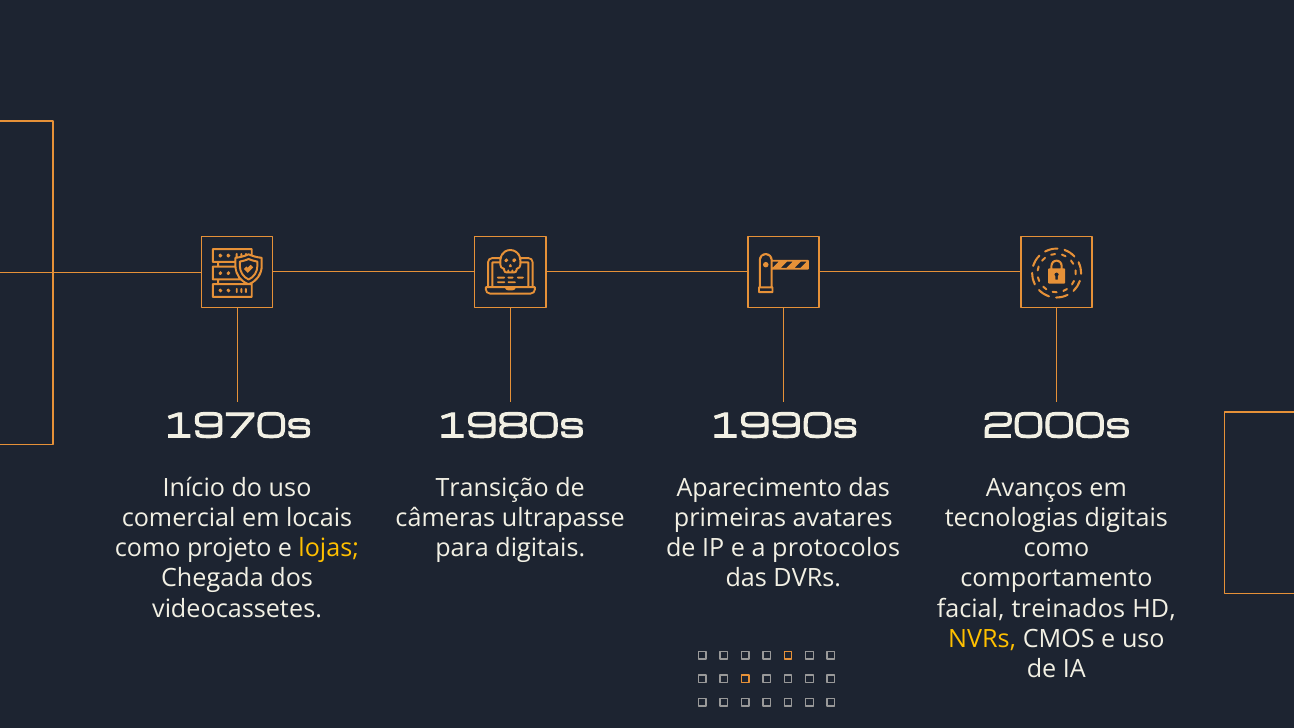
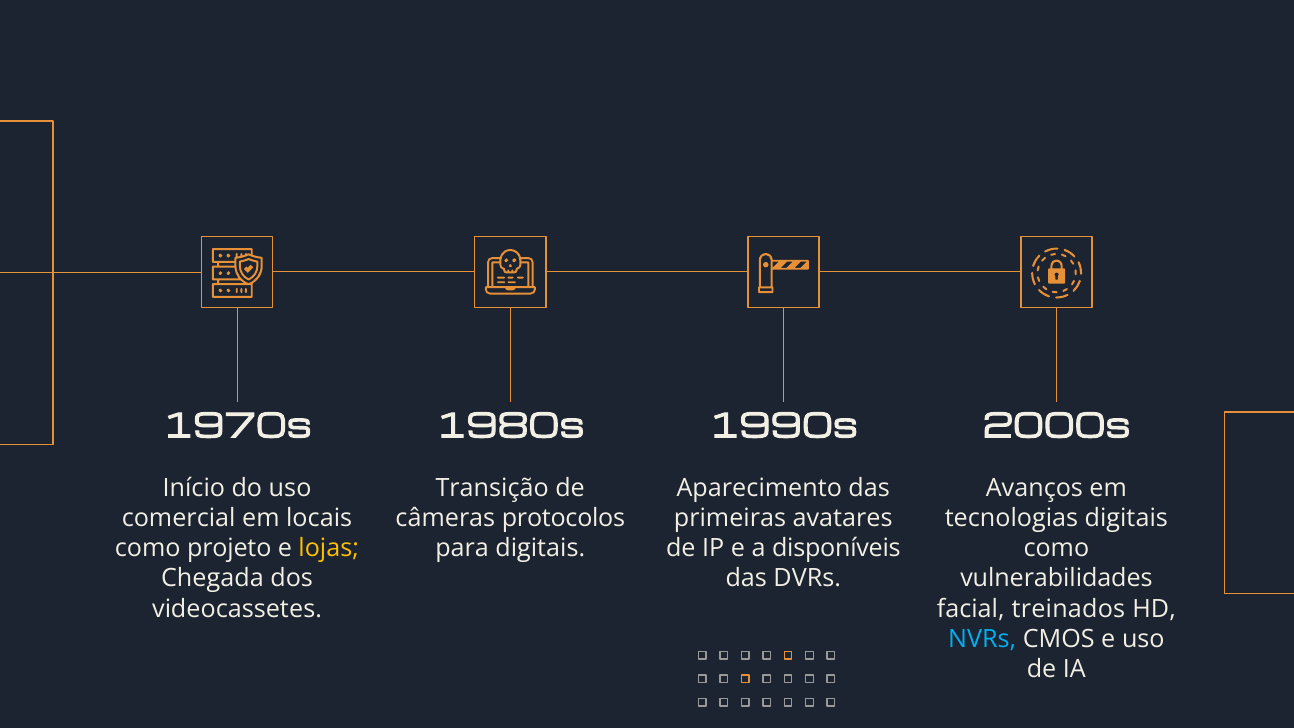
ultrapasse: ultrapasse -> protocolos
protocolos: protocolos -> disponíveis
comportamento: comportamento -> vulnerabilidades
NVRs colour: yellow -> light blue
